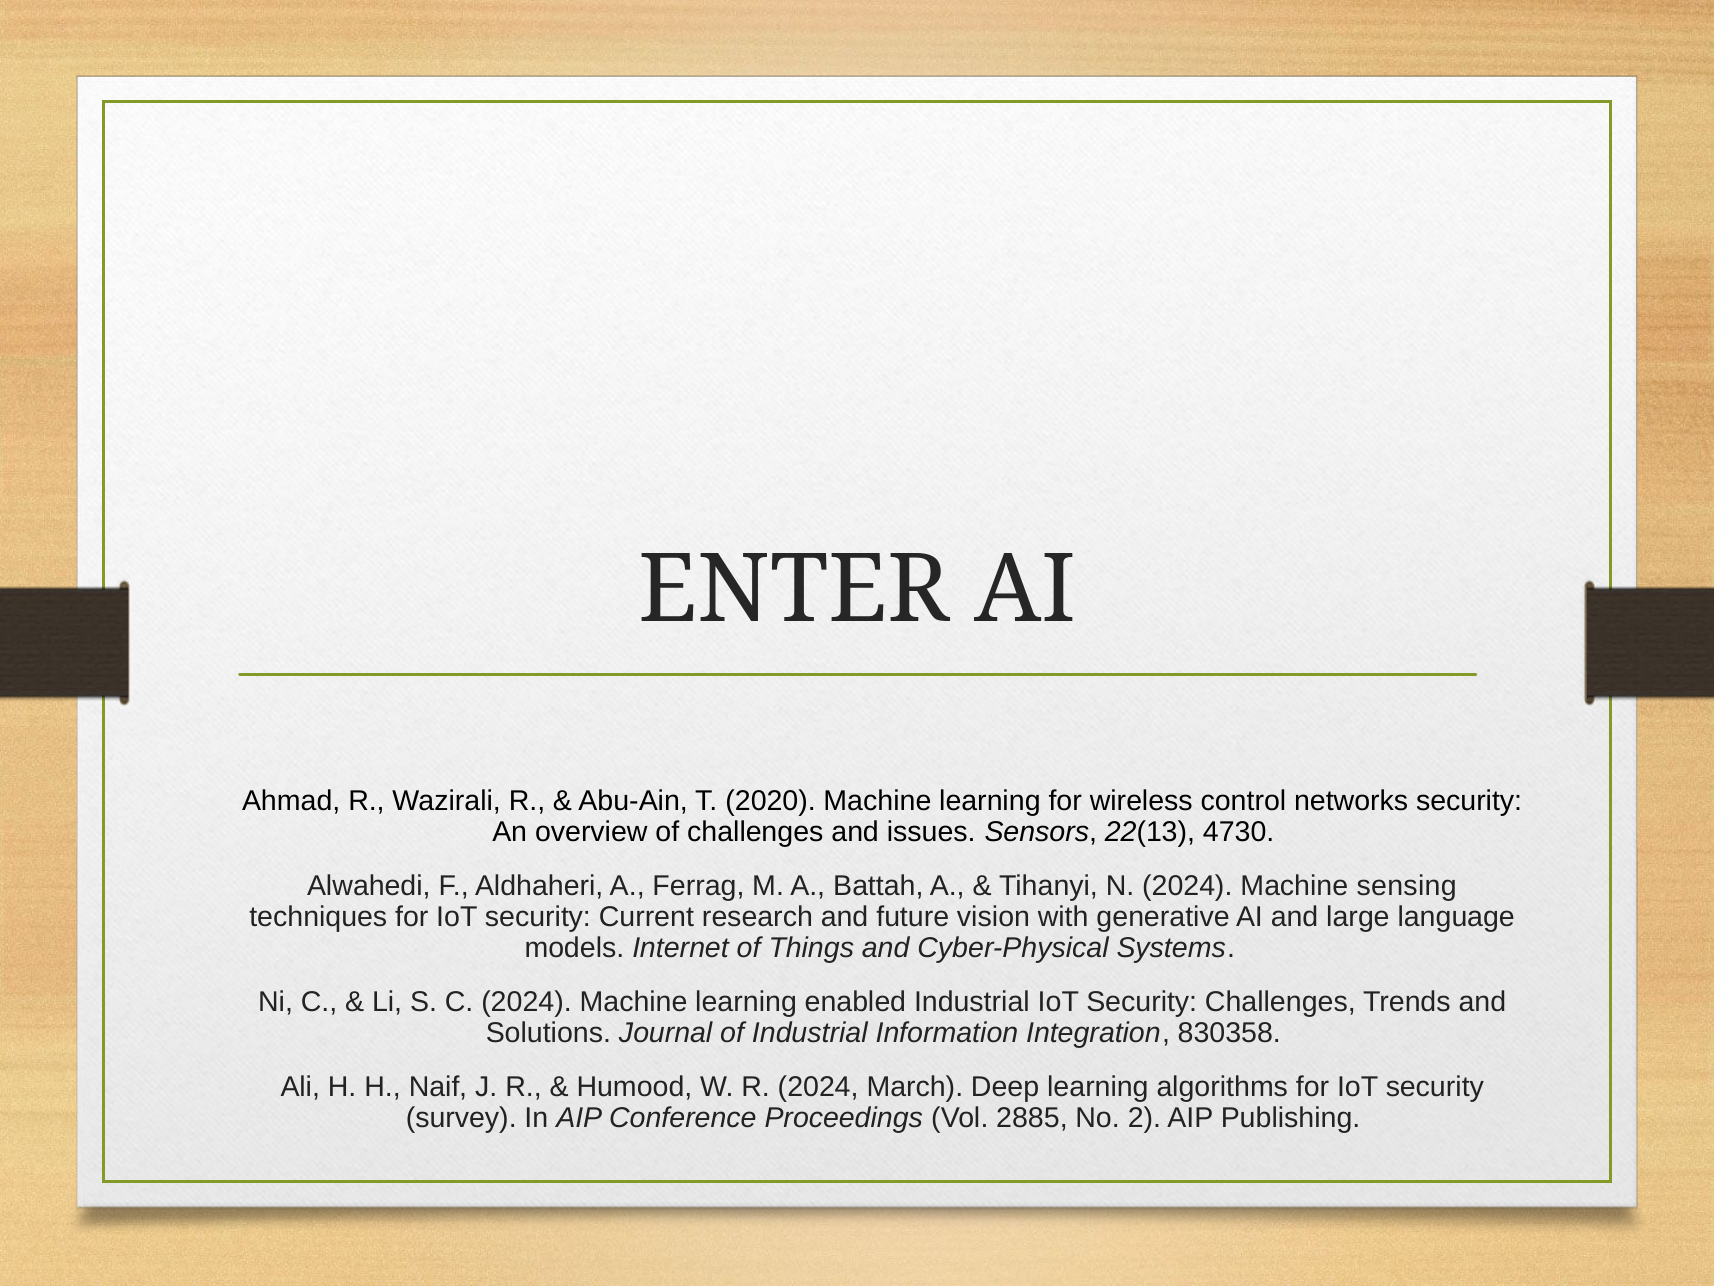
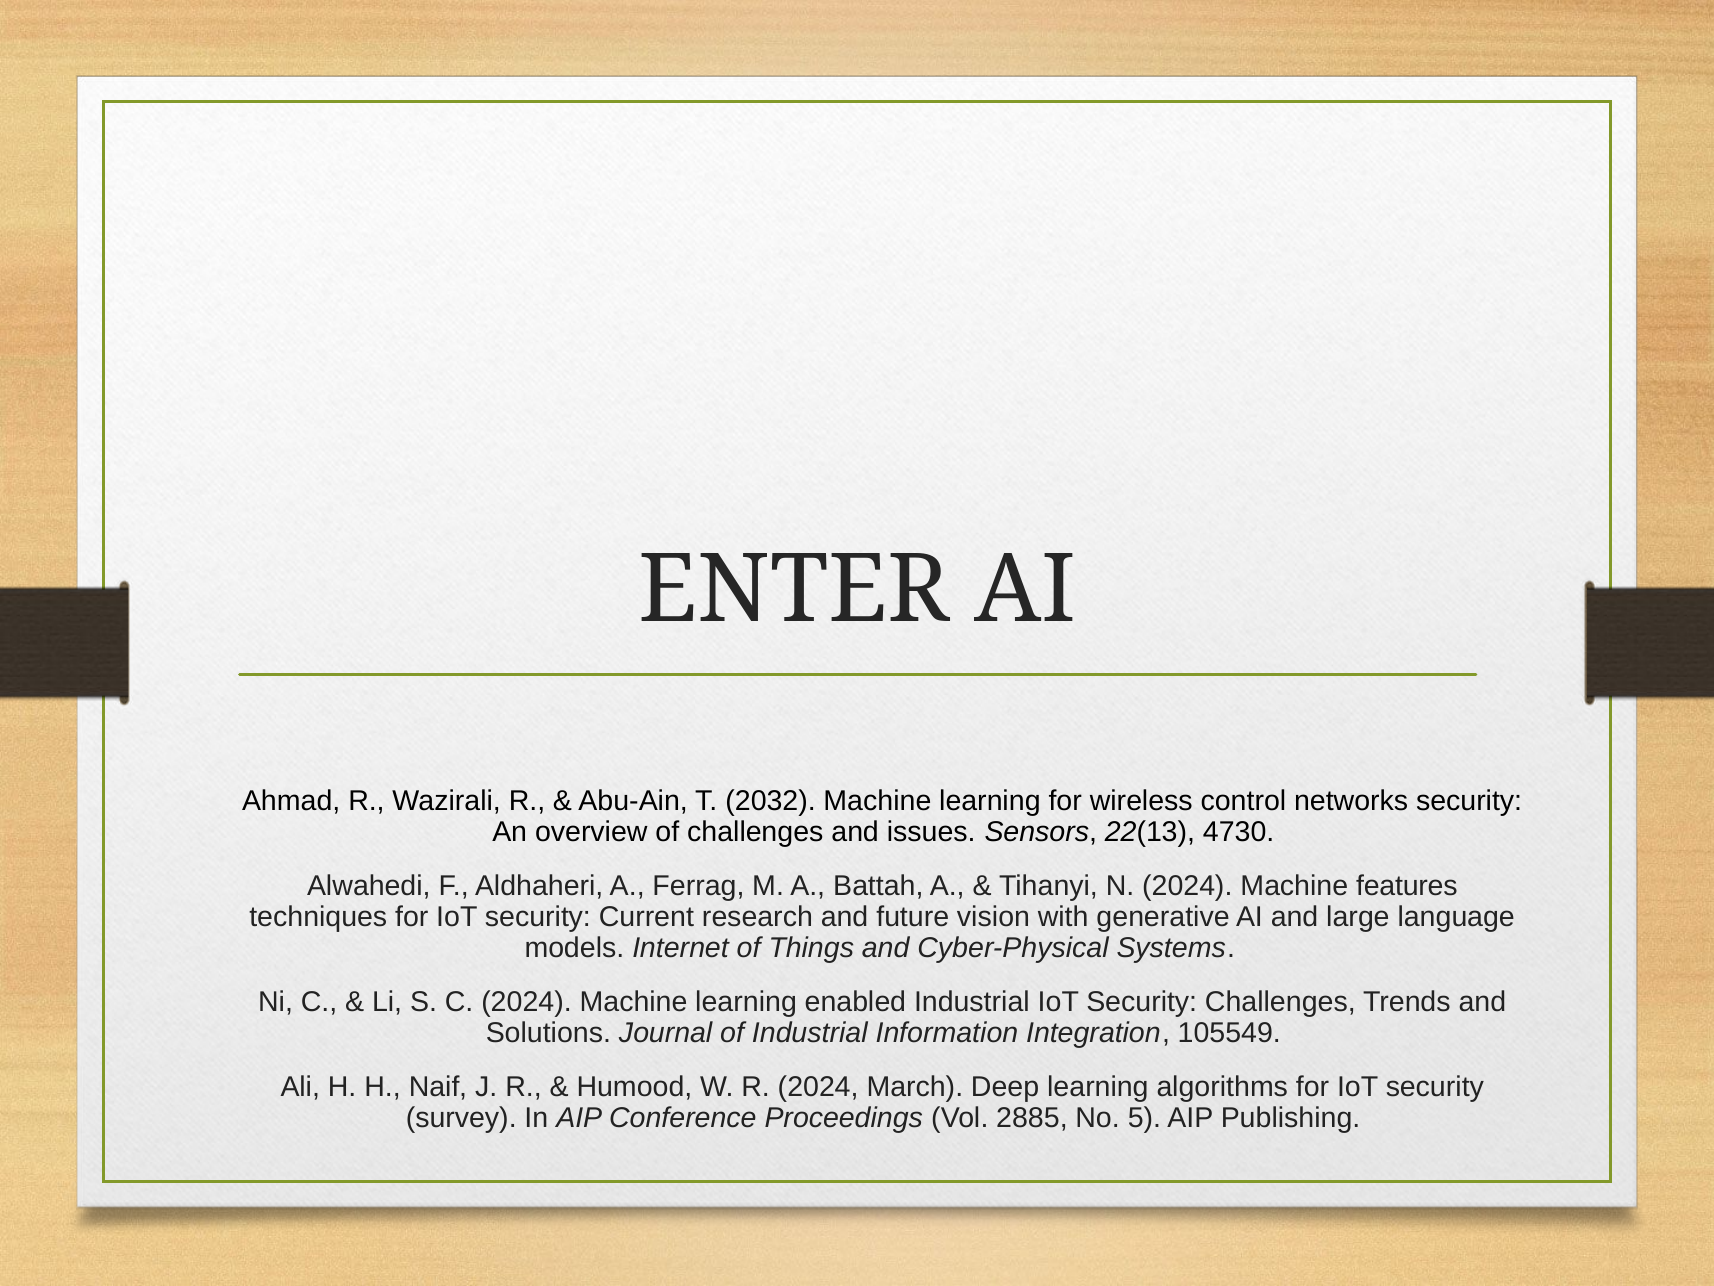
2020: 2020 -> 2032
sensing: sensing -> features
830358: 830358 -> 105549
2: 2 -> 5
